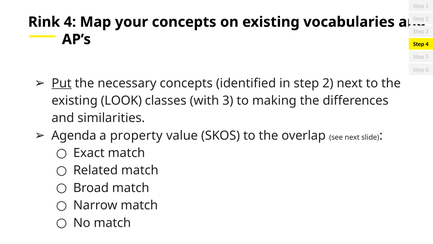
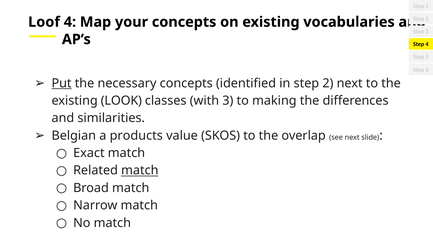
Rink: Rink -> Loof
Agenda: Agenda -> Belgian
property: property -> products
match at (140, 170) underline: none -> present
